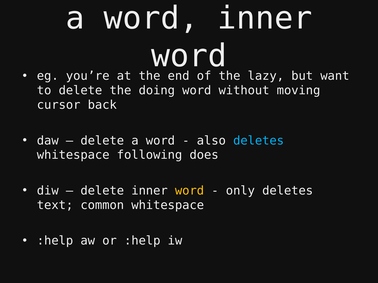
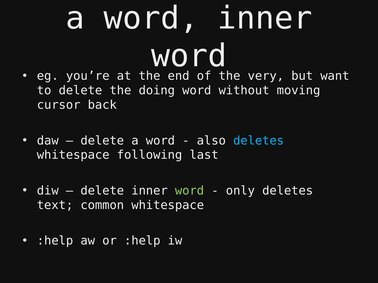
lazy: lazy -> very
does: does -> last
word at (190, 191) colour: yellow -> light green
